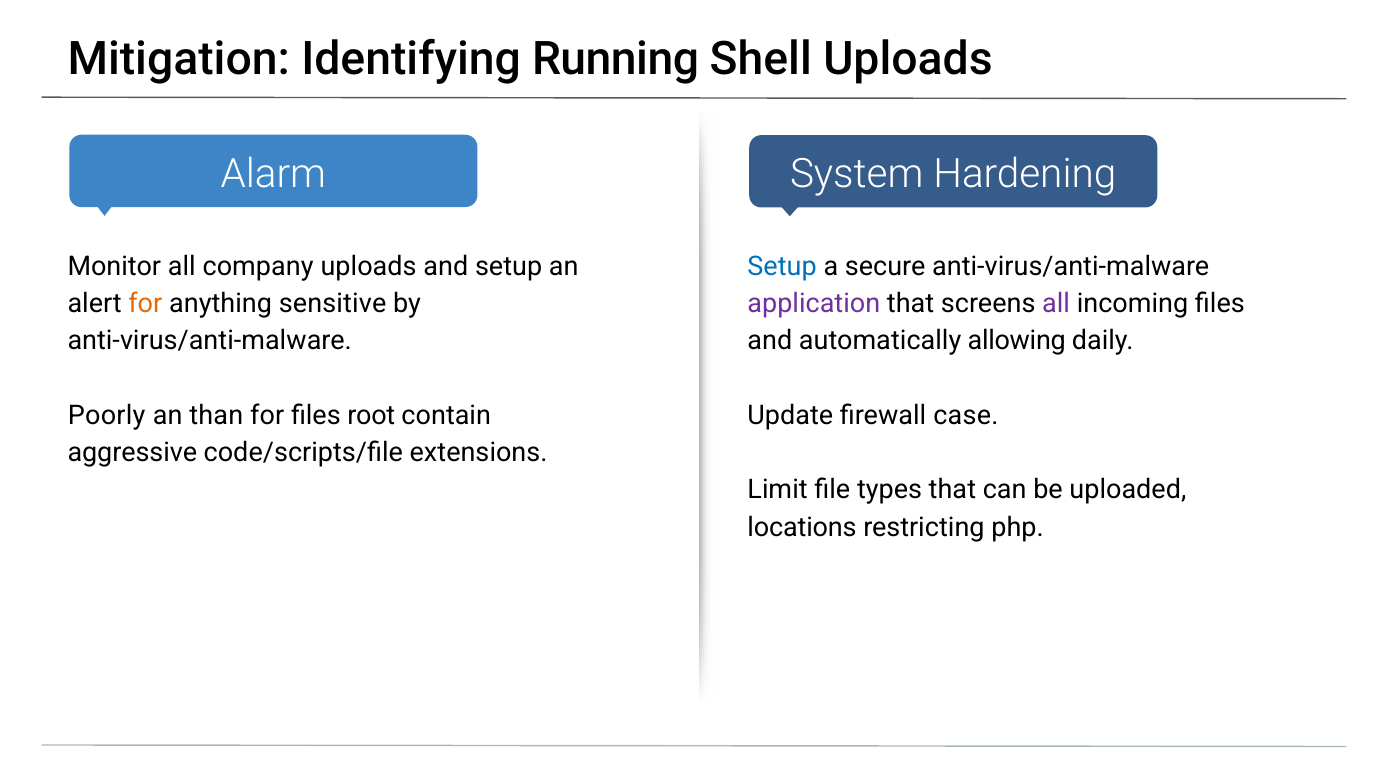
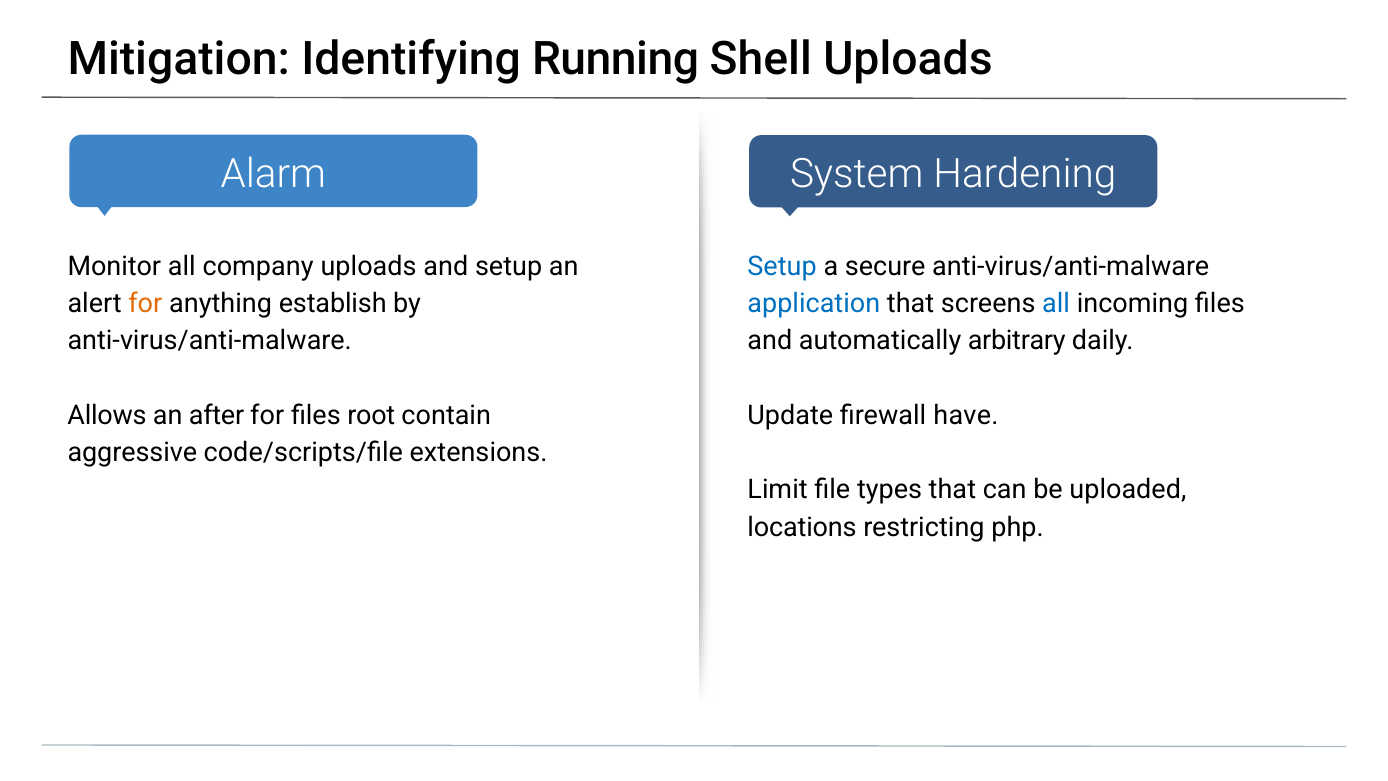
sensitive: sensitive -> establish
application colour: purple -> blue
all at (1056, 304) colour: purple -> blue
allowing: allowing -> arbitrary
Poorly: Poorly -> Allows
than: than -> after
case: case -> have
